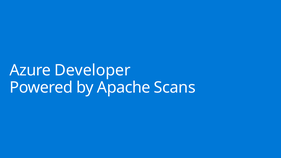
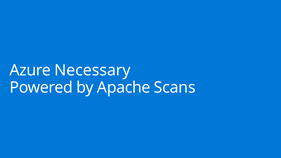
Developer: Developer -> Necessary
